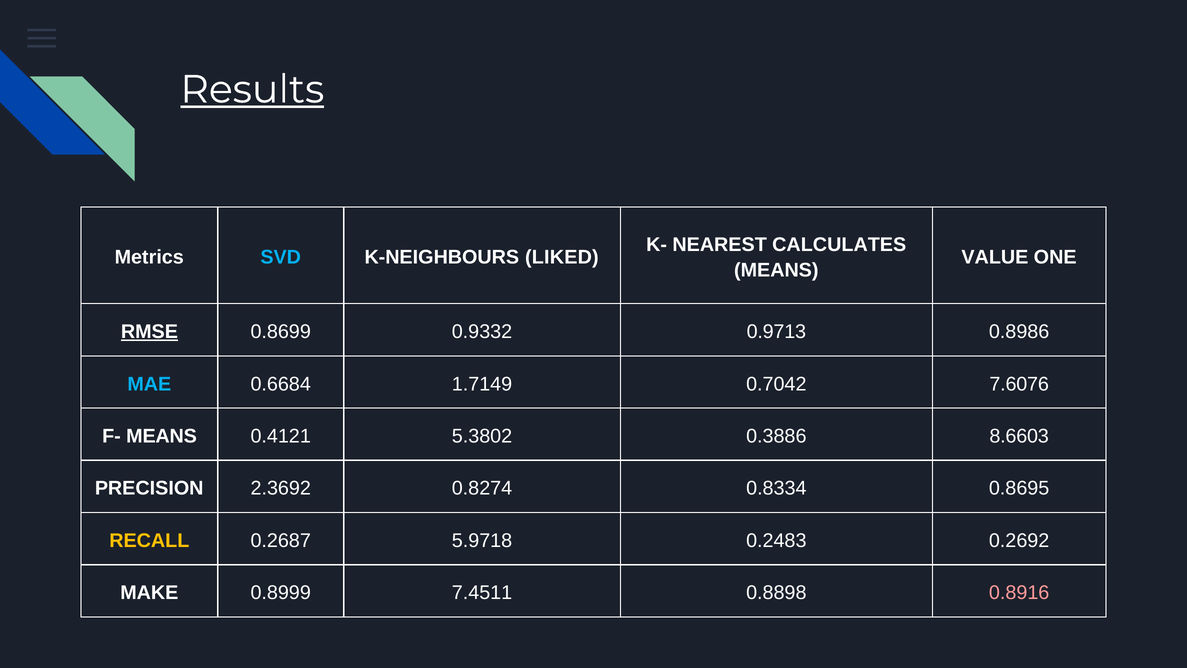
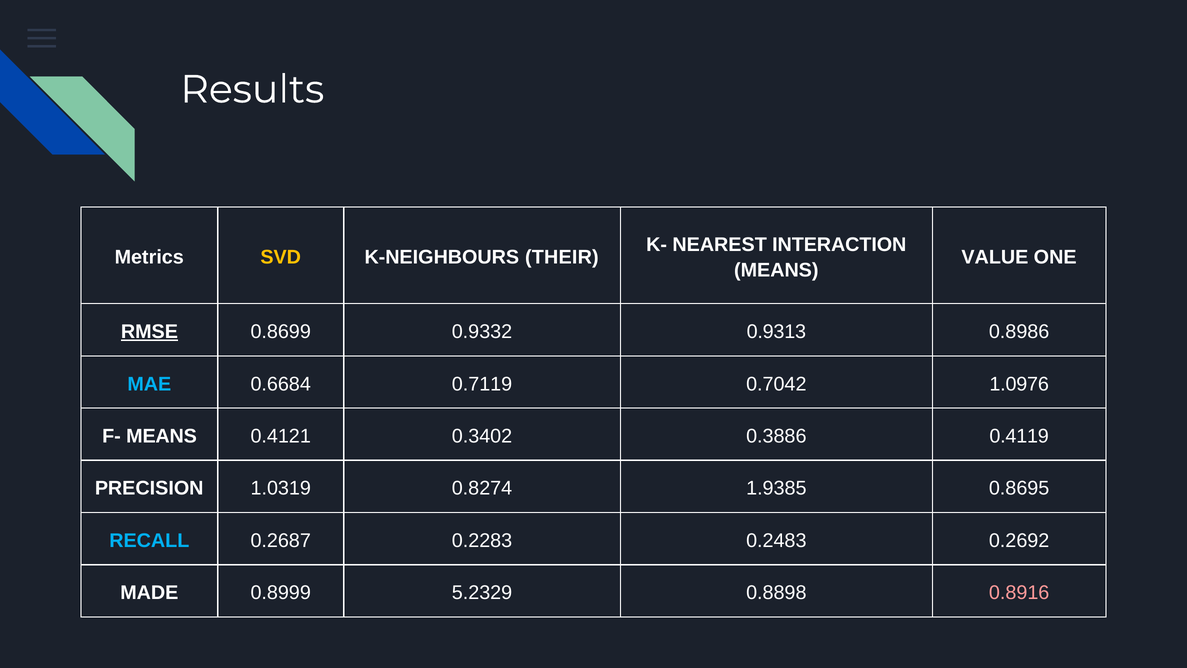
Results underline: present -> none
CALCULATES: CALCULATES -> INTERACTION
SVD colour: light blue -> yellow
LIKED: LIKED -> THEIR
0.9713: 0.9713 -> 0.9313
1.7149: 1.7149 -> 0.7119
7.6076: 7.6076 -> 1.0976
5.3802: 5.3802 -> 0.3402
8.6603: 8.6603 -> 0.4119
2.3692: 2.3692 -> 1.0319
0.8334: 0.8334 -> 1.9385
RECALL colour: yellow -> light blue
5.9718: 5.9718 -> 0.2283
MAKE: MAKE -> MADE
7.4511: 7.4511 -> 5.2329
